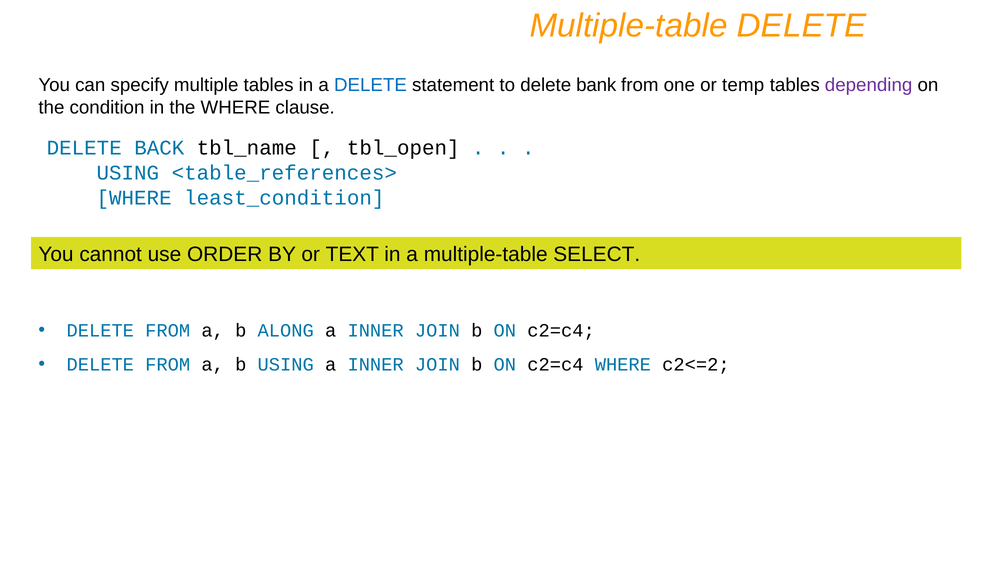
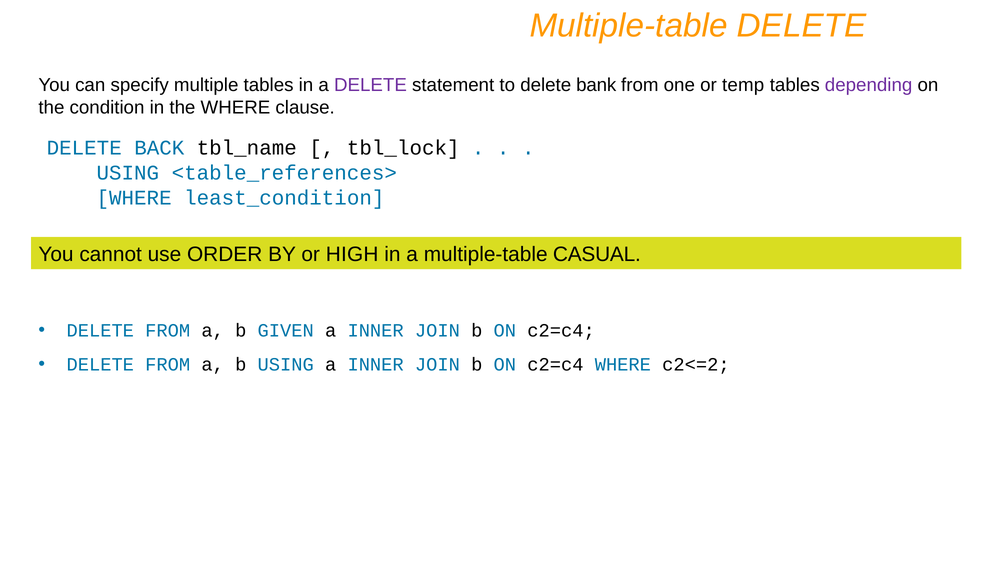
DELETE at (370, 85) colour: blue -> purple
tbl_open: tbl_open -> tbl_lock
TEXT: TEXT -> HIGH
SELECT: SELECT -> CASUAL
ALONG: ALONG -> GIVEN
